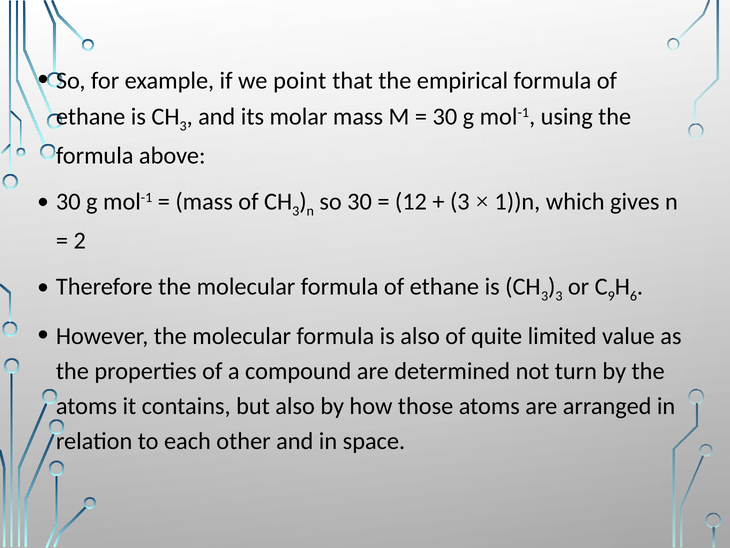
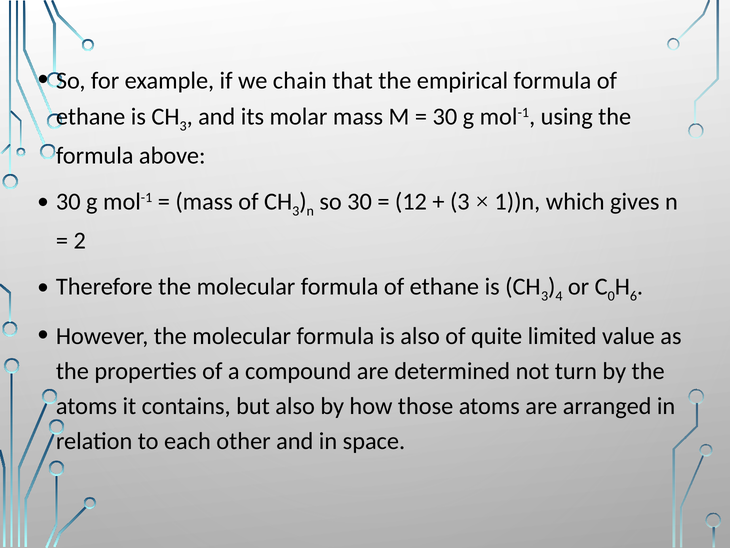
point: point -> chain
3 at (559, 296): 3 -> 4
9: 9 -> 0
